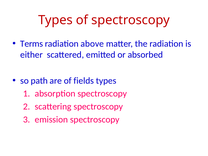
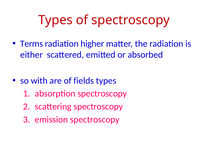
above: above -> higher
path: path -> with
